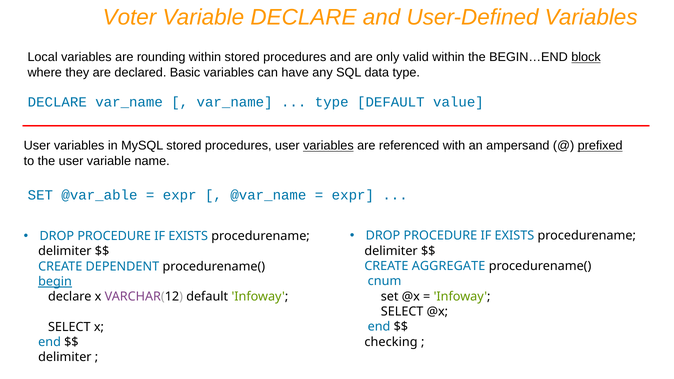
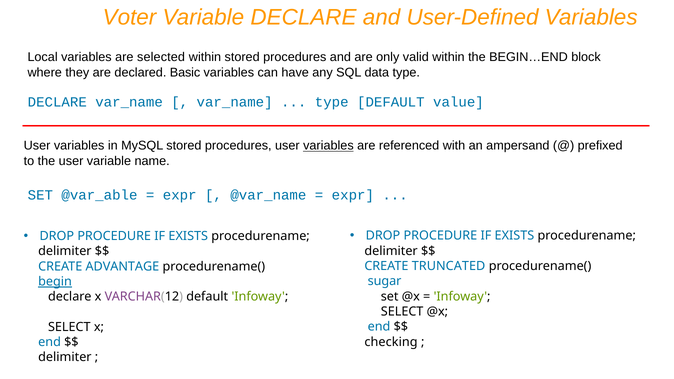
rounding: rounding -> selected
block underline: present -> none
prefixed underline: present -> none
AGGREGATE: AGGREGATE -> TRUNCATED
DEPENDENT: DEPENDENT -> ADVANTAGE
cnum: cnum -> sugar
